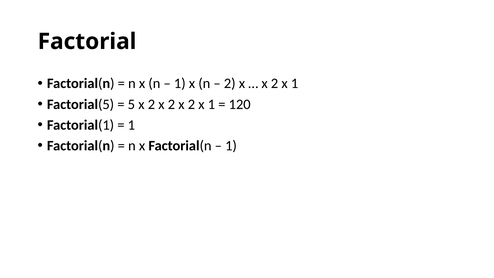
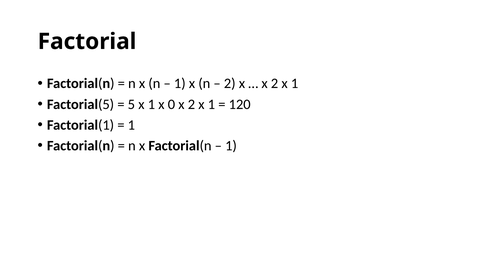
5 x 2: 2 -> 1
2 at (171, 104): 2 -> 0
